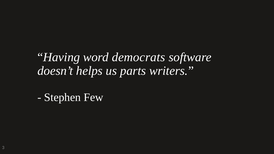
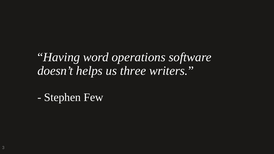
democrats: democrats -> operations
parts: parts -> three
